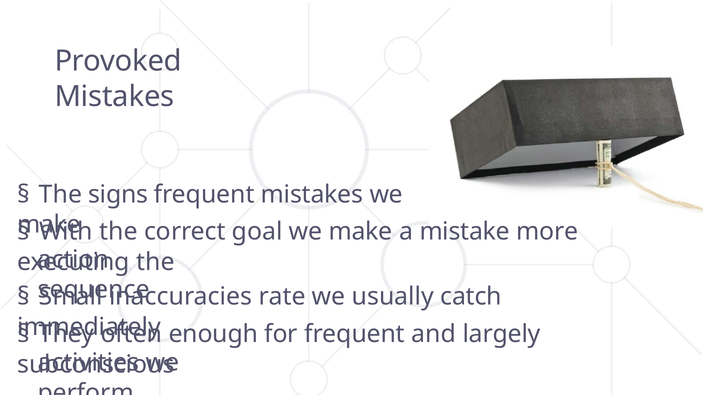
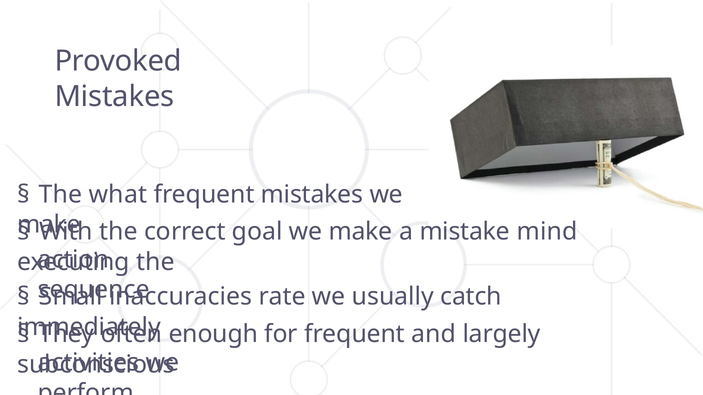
signs: signs -> what
more: more -> mind
